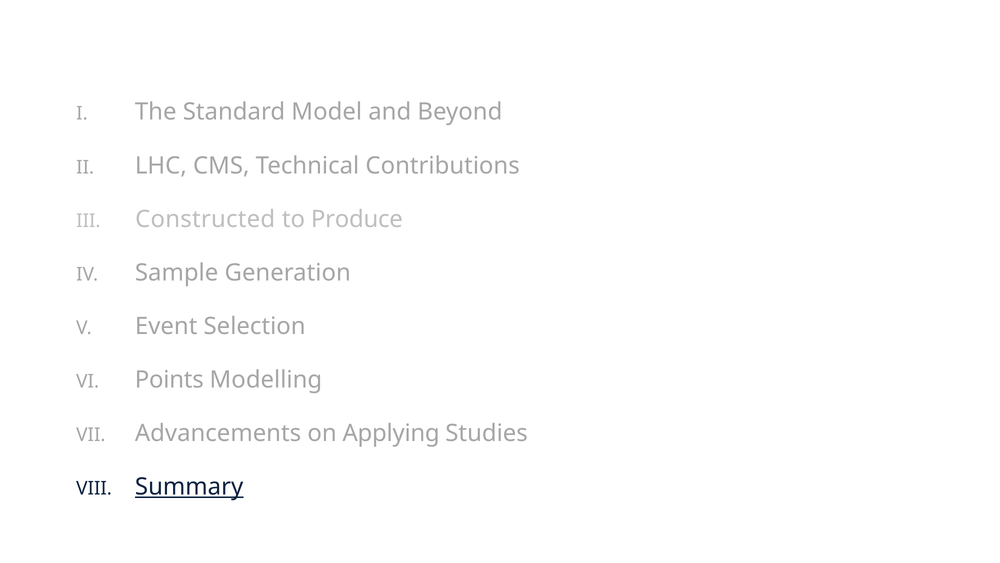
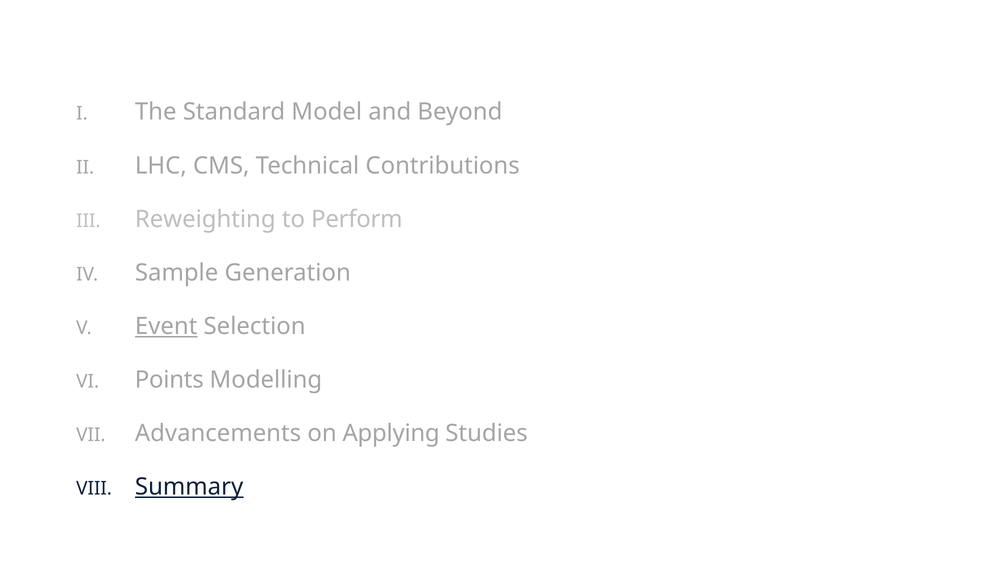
Constructed: Constructed -> Reweighting
Produce: Produce -> Perform
Event underline: none -> present
